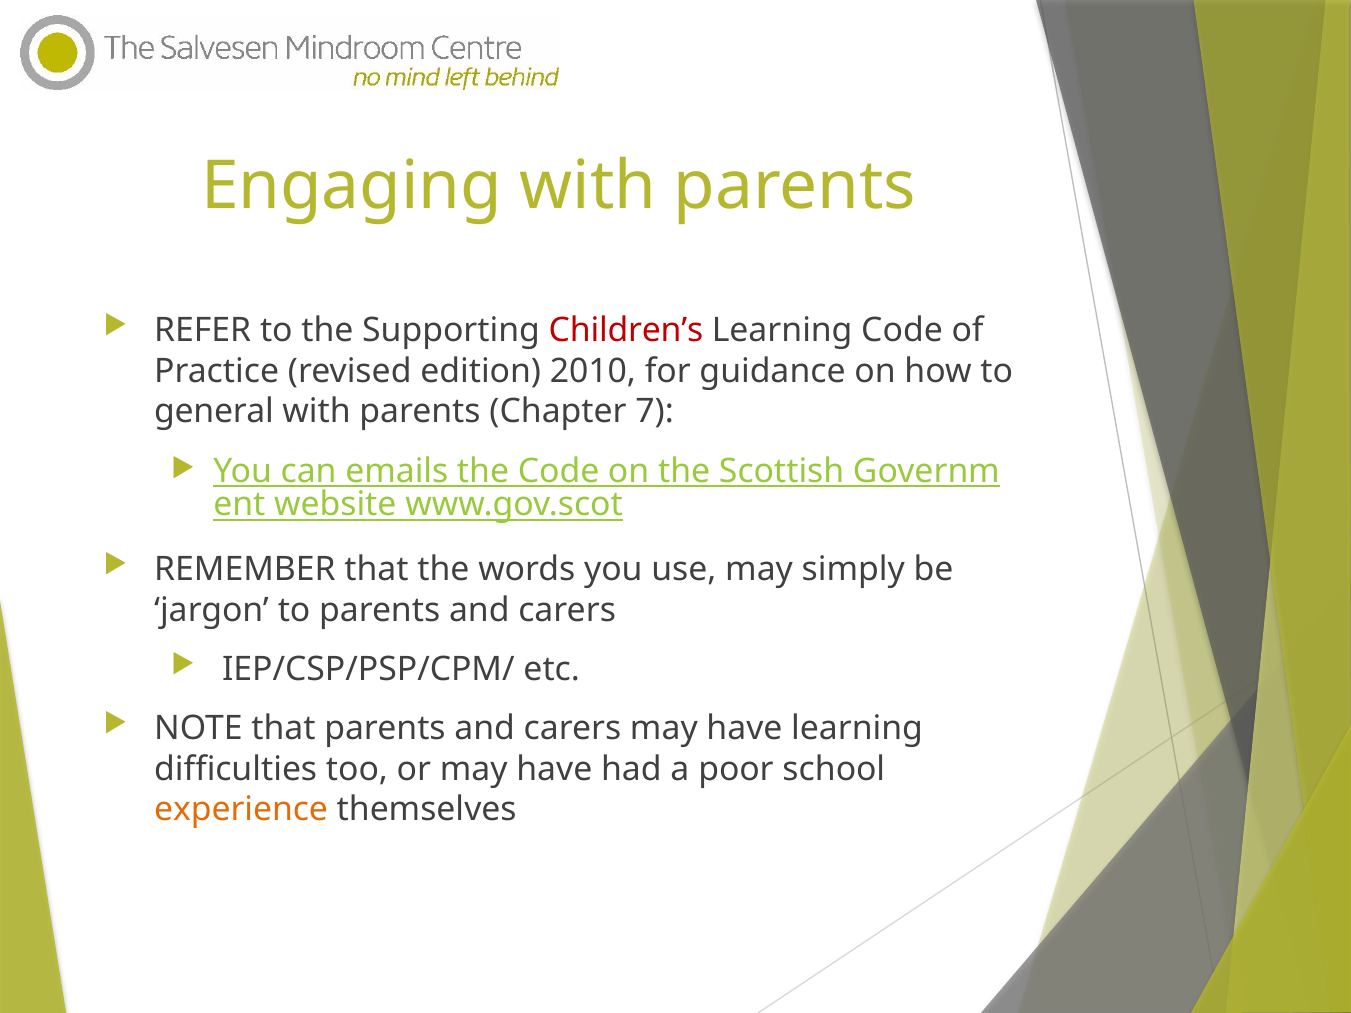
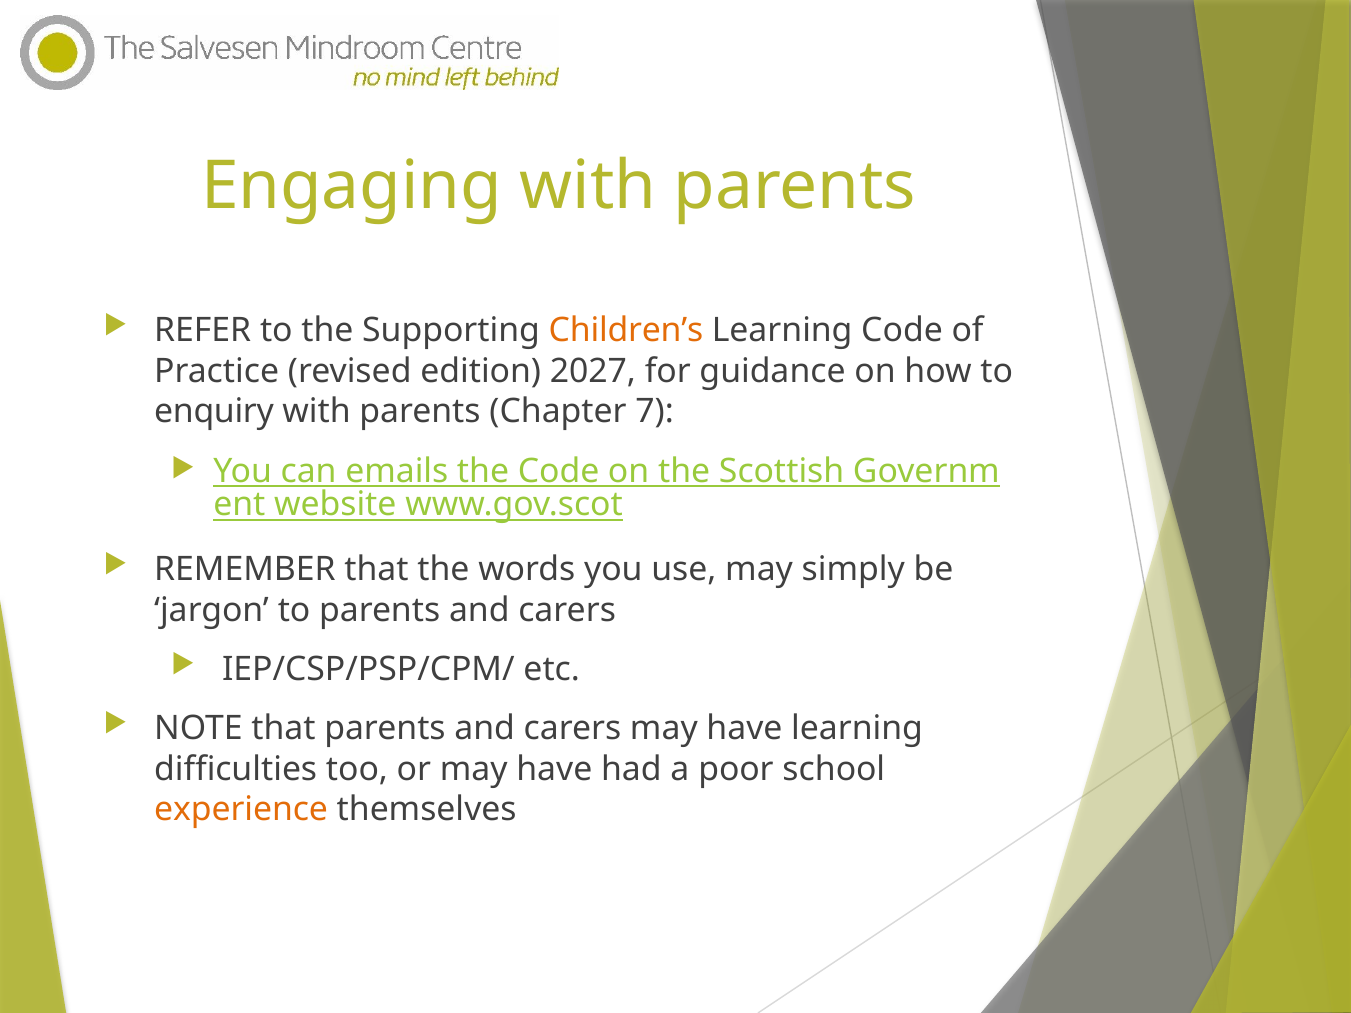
Children’s colour: red -> orange
2010: 2010 -> 2027
general: general -> enquiry
